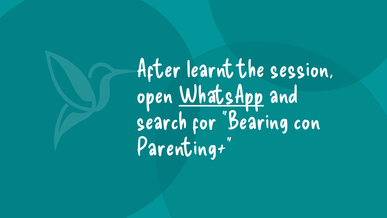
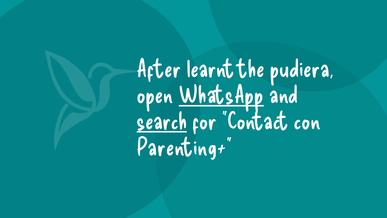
session: session -> pudiera
search underline: none -> present
Bearing: Bearing -> Contact
